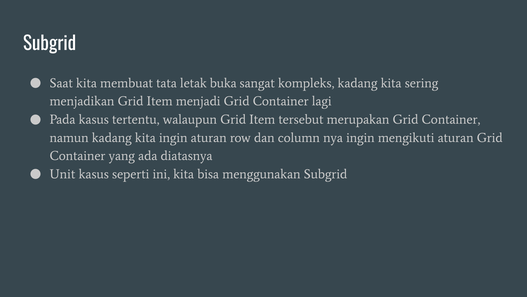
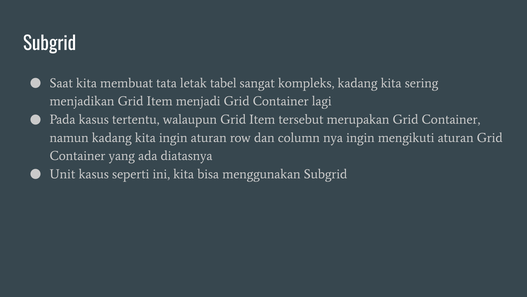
buka: buka -> tabel
